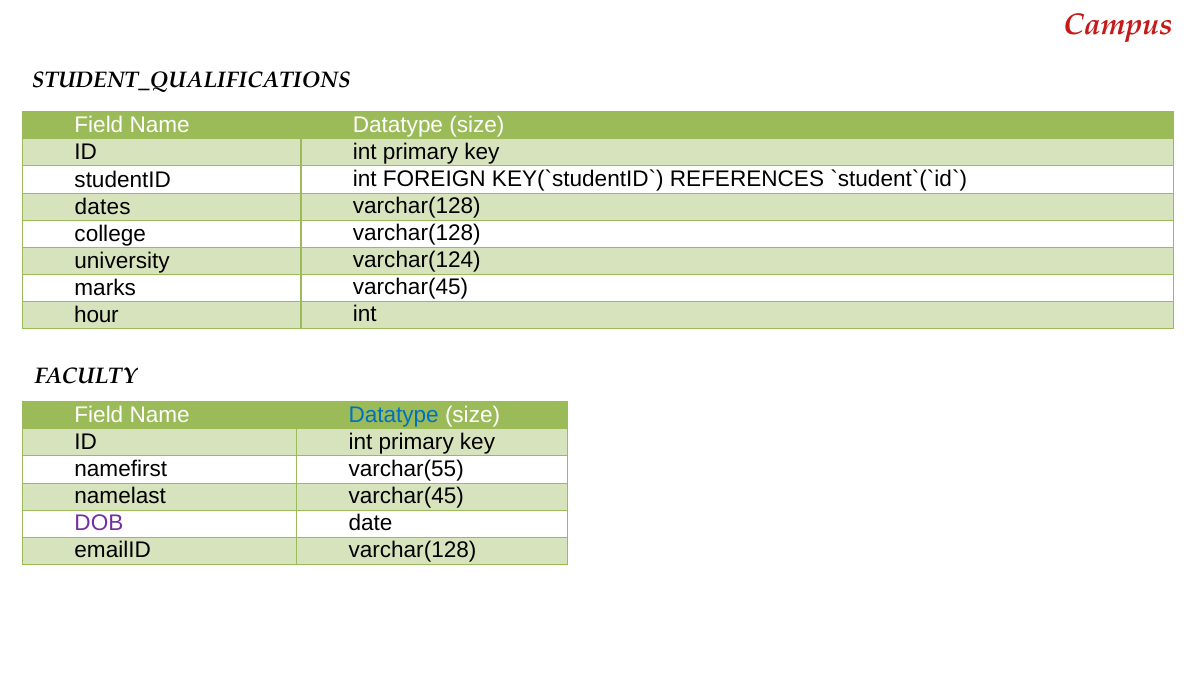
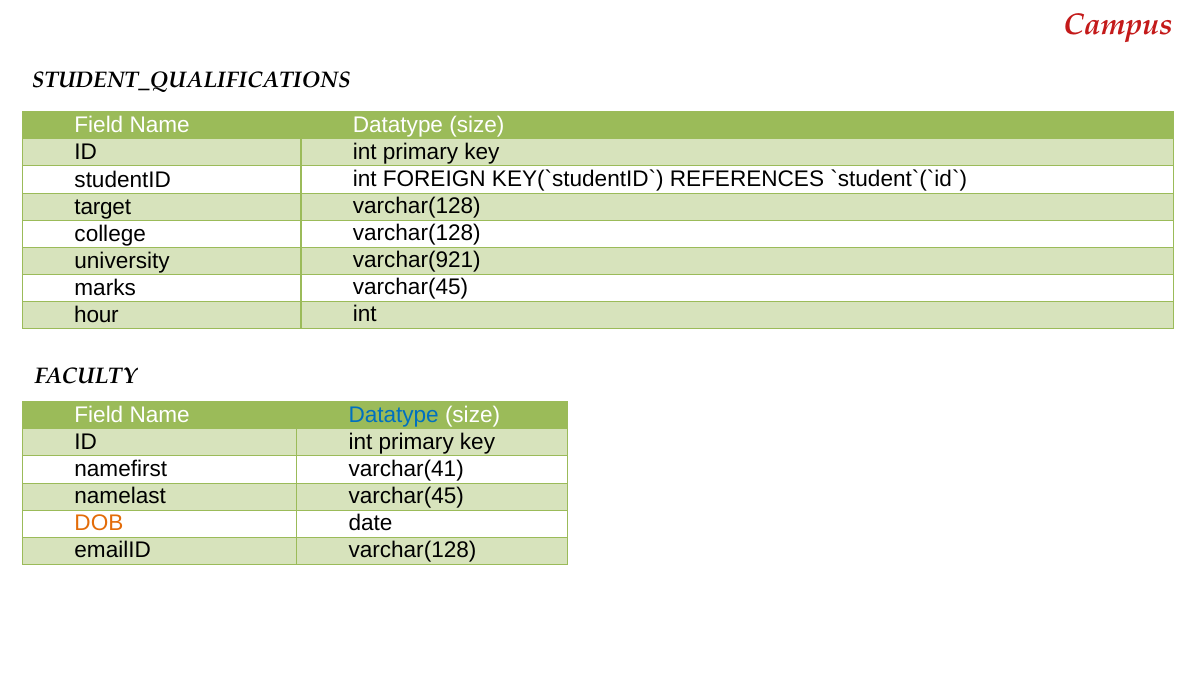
dates: dates -> target
varchar(124: varchar(124 -> varchar(921
varchar(55: varchar(55 -> varchar(41
DOB colour: purple -> orange
